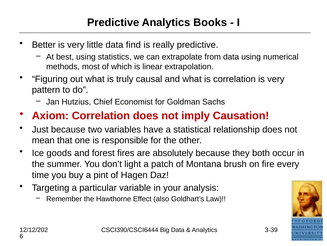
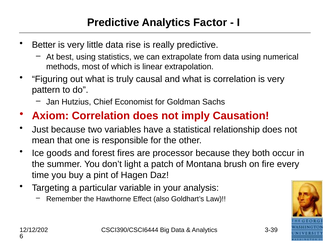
Books: Books -> Factor
find: find -> rise
absolutely: absolutely -> processor
